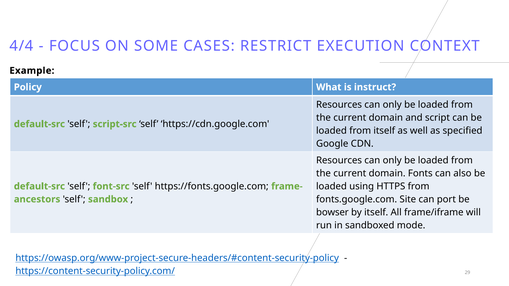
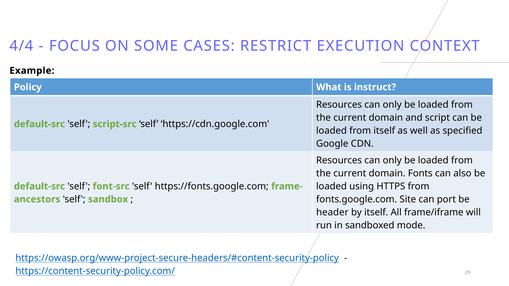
bowser: bowser -> header
